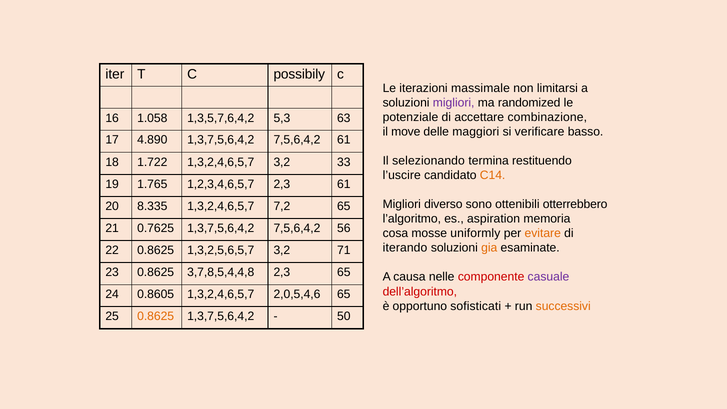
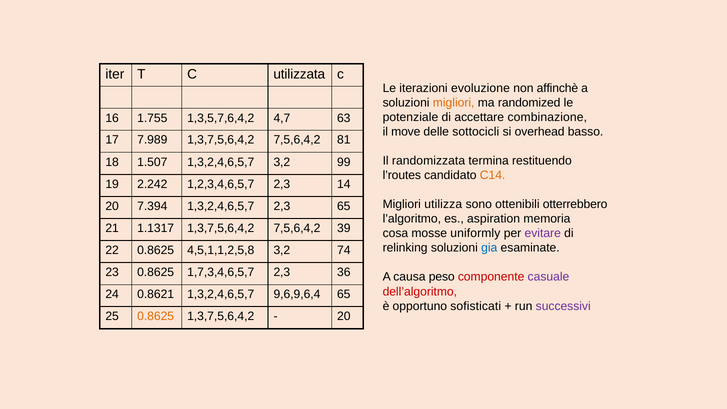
possibily: possibily -> utilizzata
massimale: massimale -> evoluzione
limitarsi: limitarsi -> affinchè
migliori at (454, 103) colour: purple -> orange
1.058: 1.058 -> 1.755
5,3: 5,3 -> 4,7
maggiori: maggiori -> sottocicli
verificare: verificare -> overhead
4.890: 4.890 -> 7.989
7,5,6,4,2 61: 61 -> 81
selezionando: selezionando -> randomizzata
1.722: 1.722 -> 1.507
33: 33 -> 99
l’uscire: l’uscire -> l’routes
1.765: 1.765 -> 2.242
2,3 61: 61 -> 14
diverso: diverso -> utilizza
8.335: 8.335 -> 7.394
1,3,2,4,6,5,7 7,2: 7,2 -> 2,3
0.7625: 0.7625 -> 1.1317
56: 56 -> 39
evitare colour: orange -> purple
iterando: iterando -> relinking
gia colour: orange -> blue
1,3,2,5,6,5,7: 1,3,2,5,6,5,7 -> 4,5,1,1,2,5,8
71: 71 -> 74
3,7,8,5,4,4,8: 3,7,8,5,4,4,8 -> 1,7,3,4,6,5,7
2,3 65: 65 -> 36
nelle: nelle -> peso
0.8605: 0.8605 -> 0.8621
2,0,5,4,6: 2,0,5,4,6 -> 9,6,9,6,4
successivi colour: orange -> purple
50 at (344, 316): 50 -> 20
